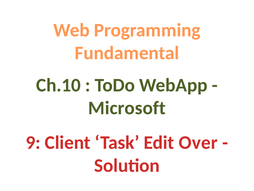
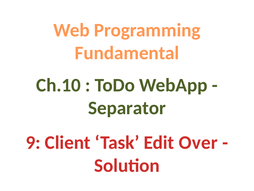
Microsoft: Microsoft -> Separator
